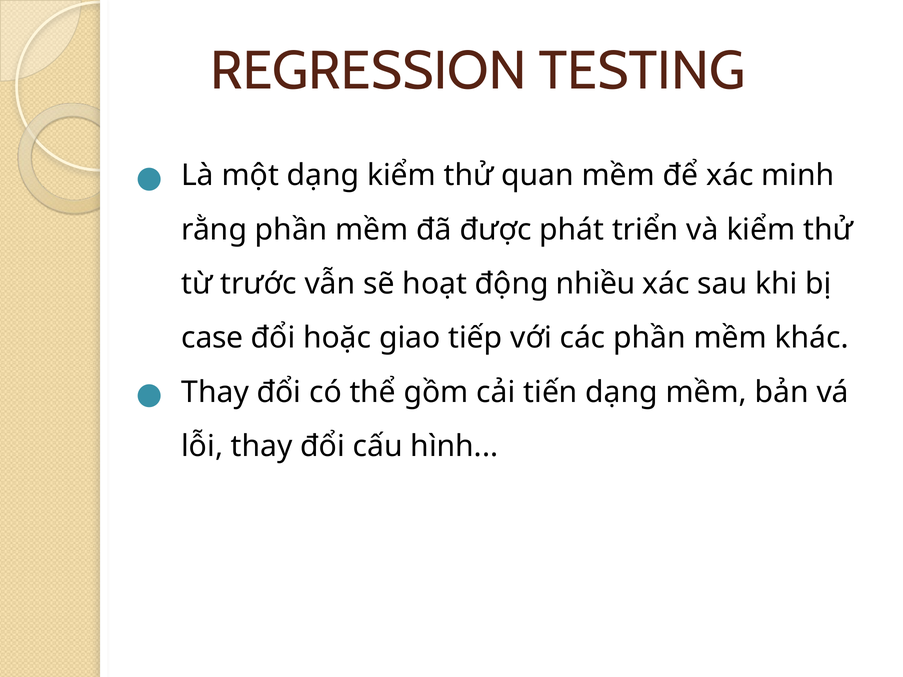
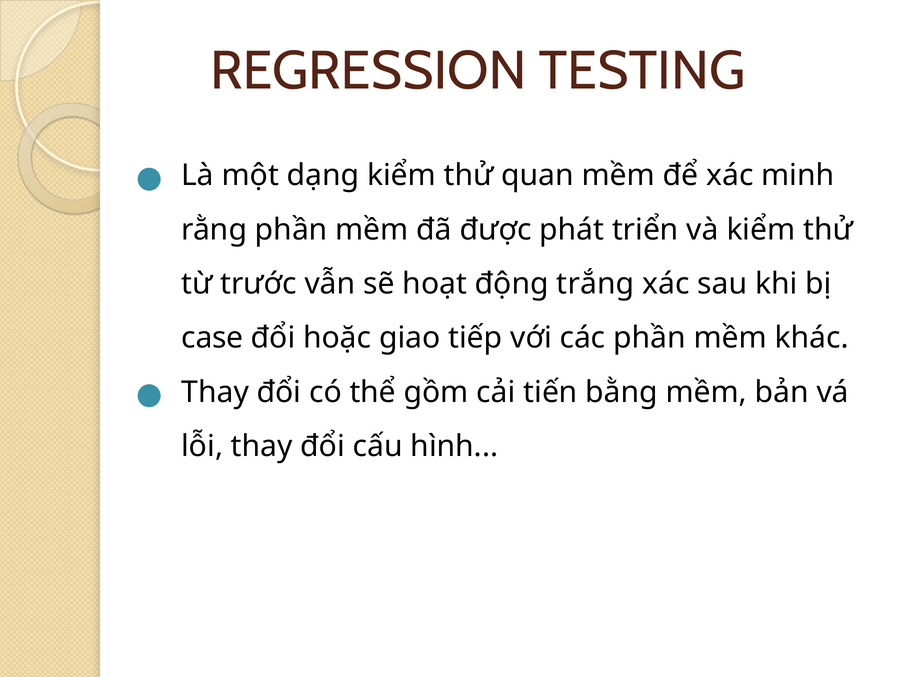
nhiều: nhiều -> trắng
tiến dạng: dạng -> bằng
